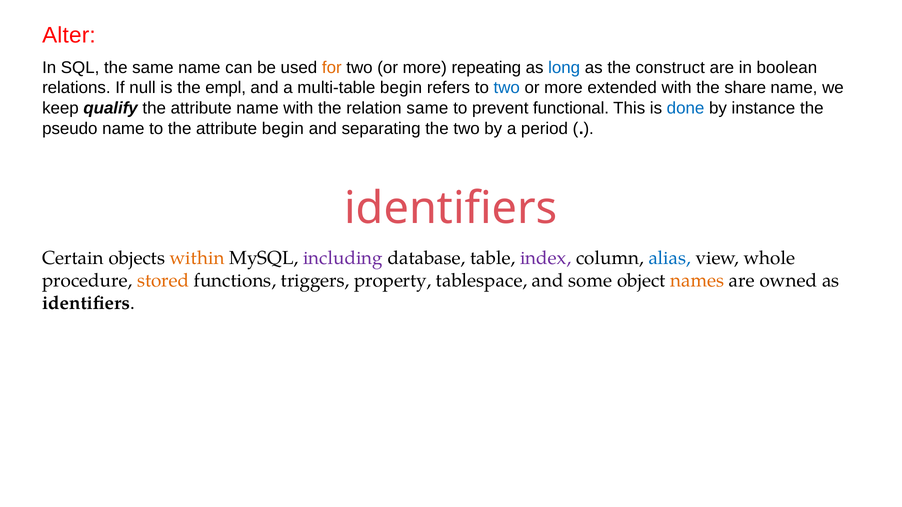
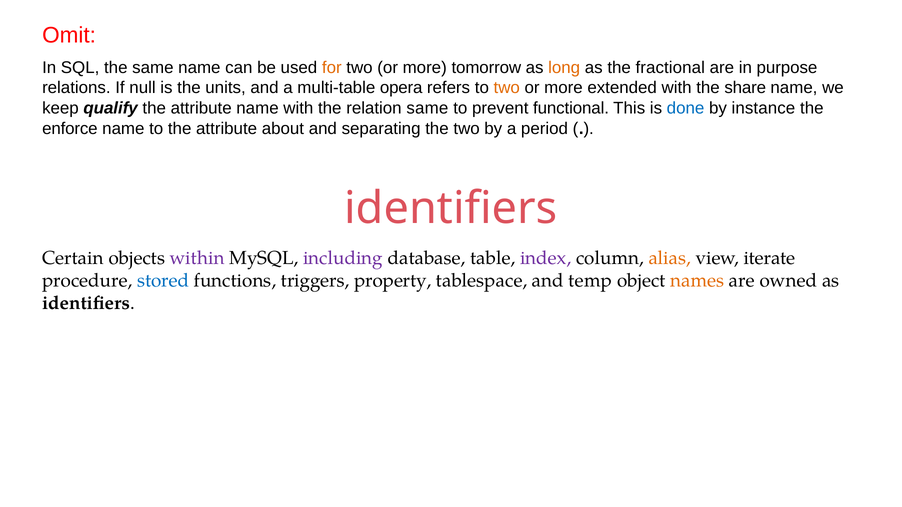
Alter: Alter -> Omit
repeating: repeating -> tomorrow
long colour: blue -> orange
construct: construct -> fractional
boolean: boolean -> purpose
empl: empl -> units
multi-table begin: begin -> opera
two at (507, 88) colour: blue -> orange
pseudo: pseudo -> enforce
attribute begin: begin -> about
within colour: orange -> purple
alias colour: blue -> orange
whole: whole -> iterate
stored colour: orange -> blue
some: some -> temp
